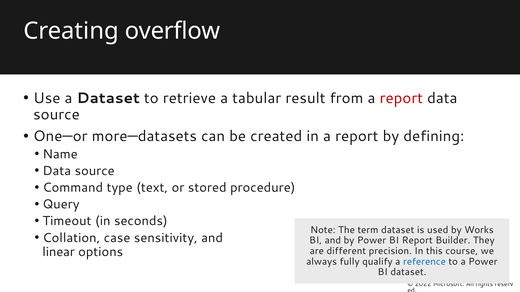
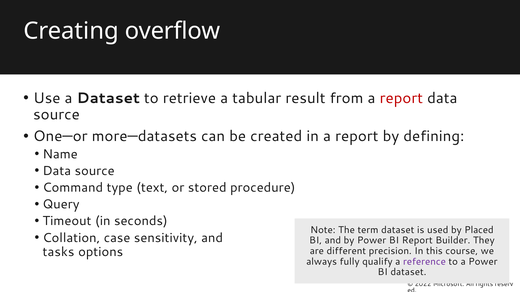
Works: Works -> Placed
linear: linear -> tasks
reference colour: blue -> purple
